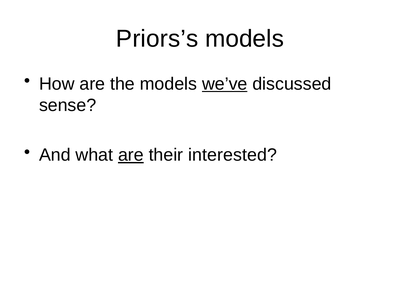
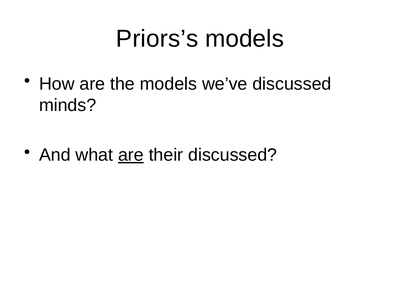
we’ve underline: present -> none
sense: sense -> minds
their interested: interested -> discussed
